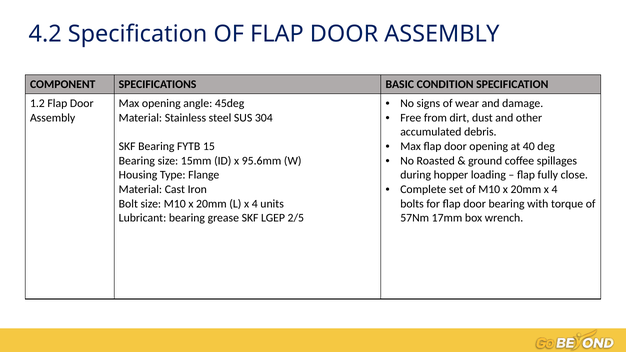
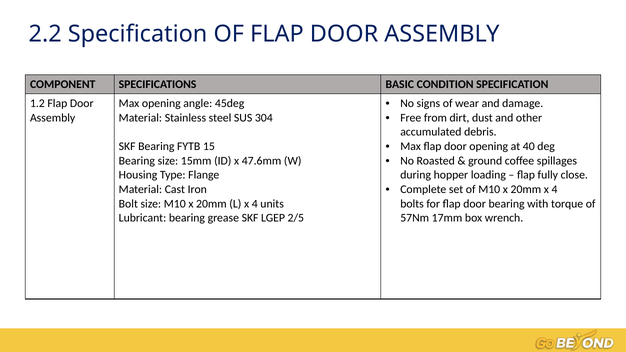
4.2: 4.2 -> 2.2
95.6mm: 95.6mm -> 47.6mm
